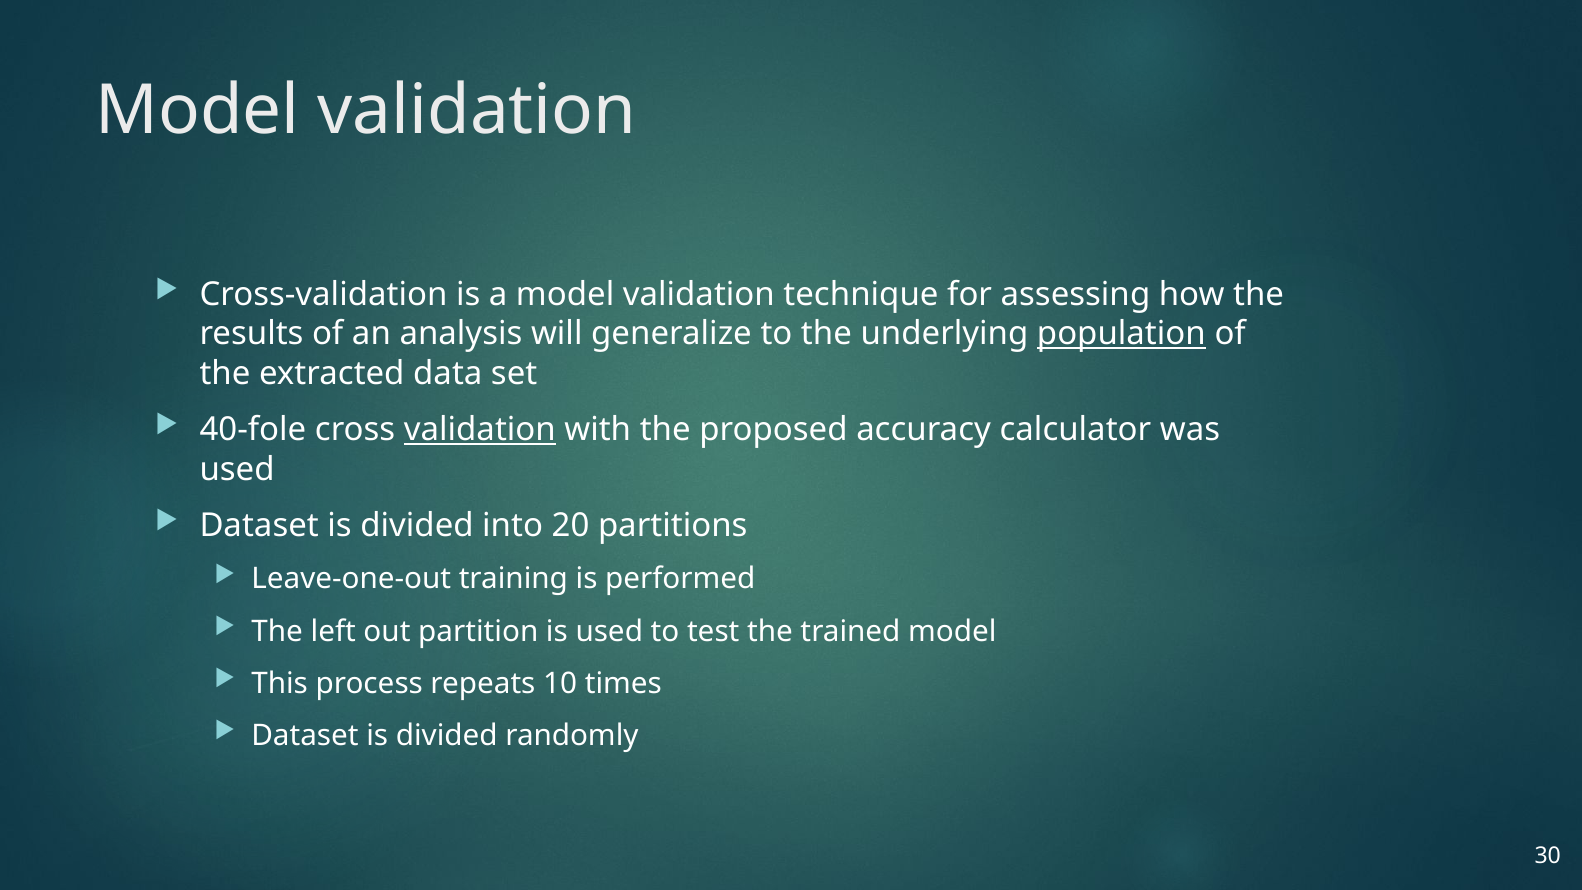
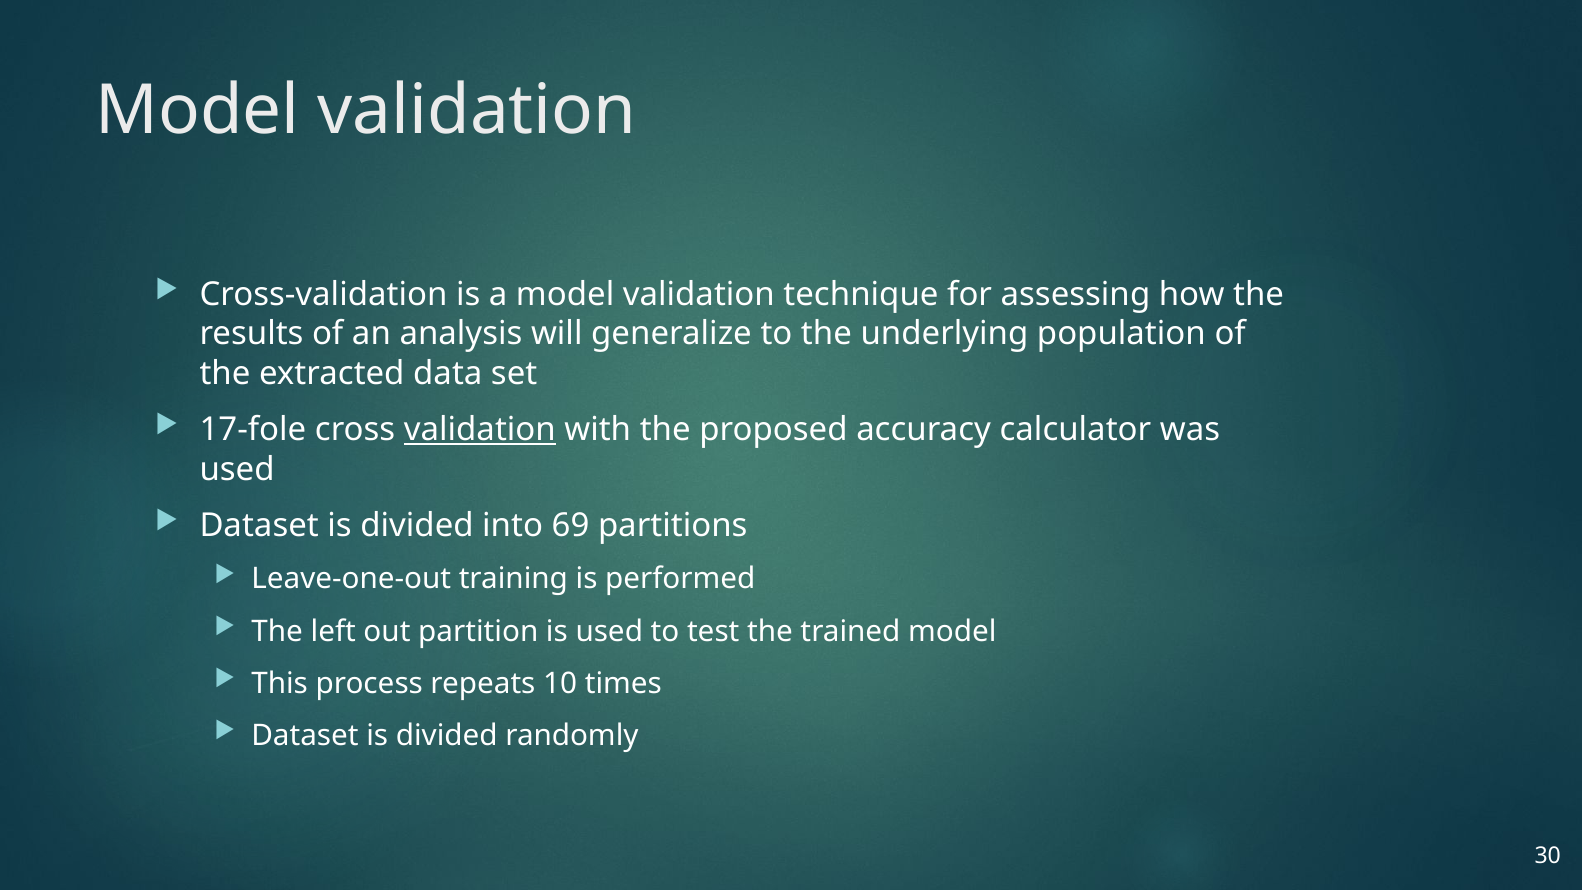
population underline: present -> none
40-fole: 40-fole -> 17-fole
20: 20 -> 69
